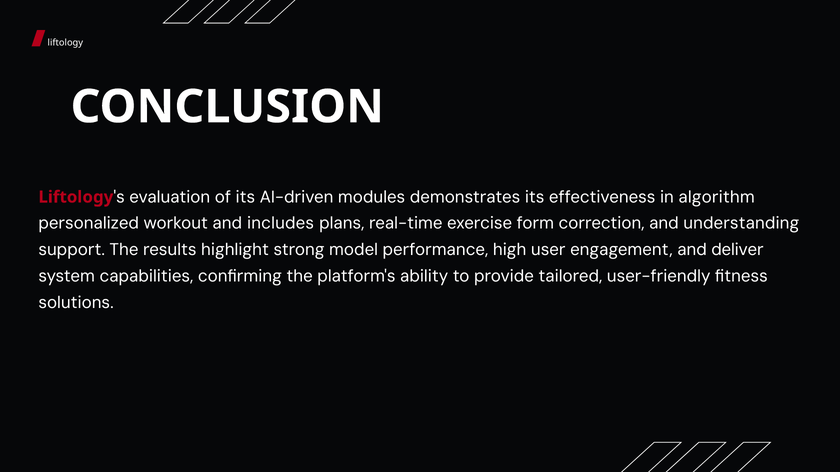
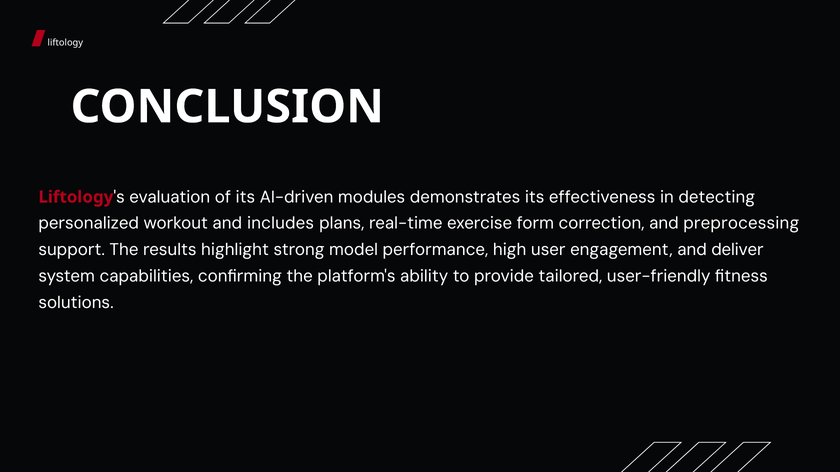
algorithm: algorithm -> detecting
understanding: understanding -> preprocessing
